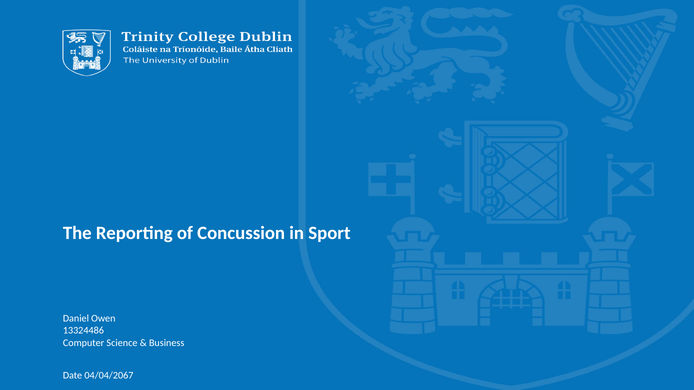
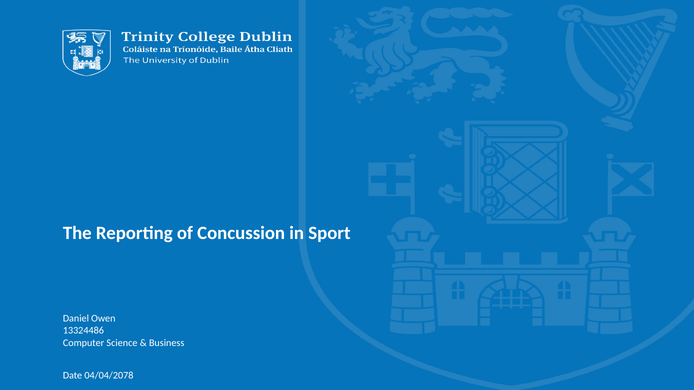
04/04/2067: 04/04/2067 -> 04/04/2078
